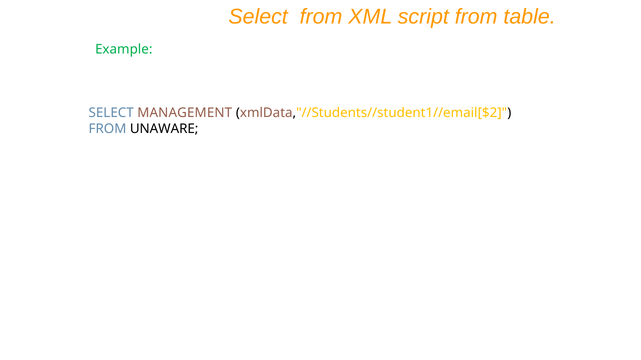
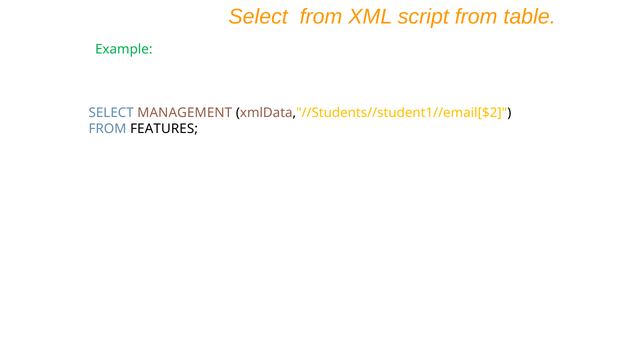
UNAWARE: UNAWARE -> FEATURES
